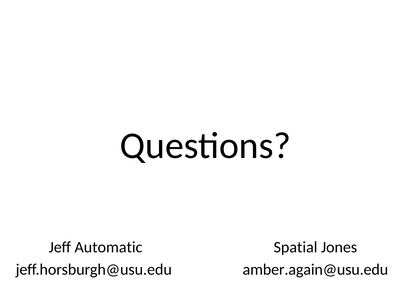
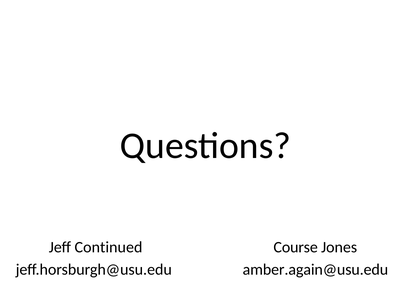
Automatic: Automatic -> Continued
Spatial: Spatial -> Course
